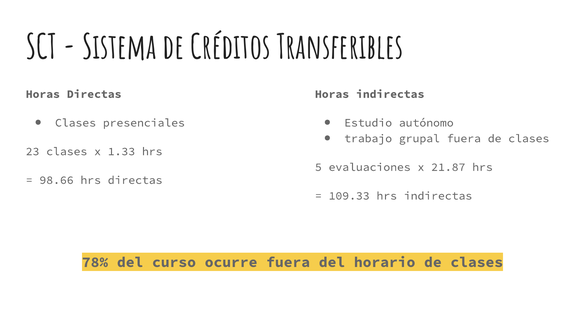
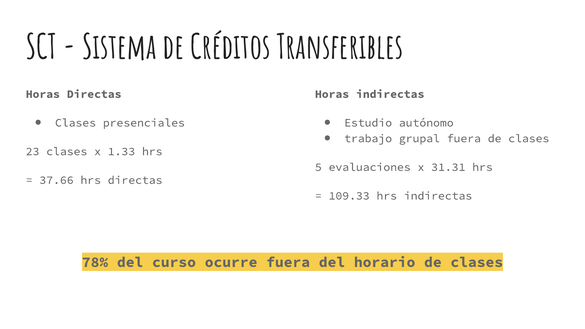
21.87: 21.87 -> 31.31
98.66: 98.66 -> 37.66
